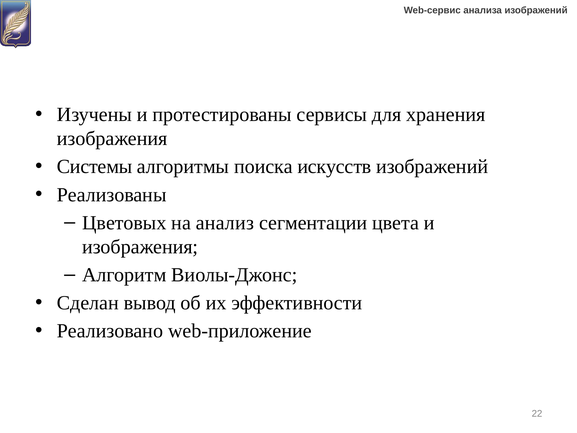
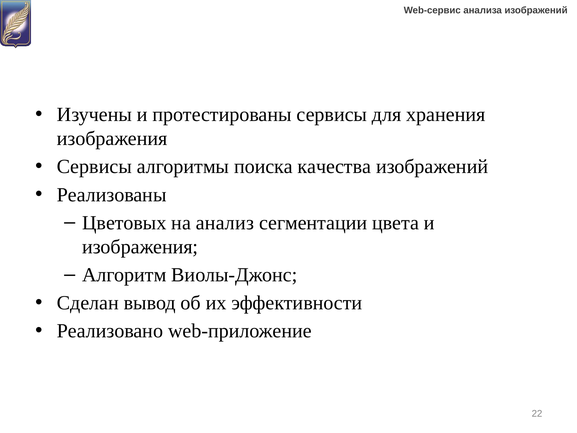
Системы at (95, 167): Системы -> Сервисы
искусств: искусств -> качества
